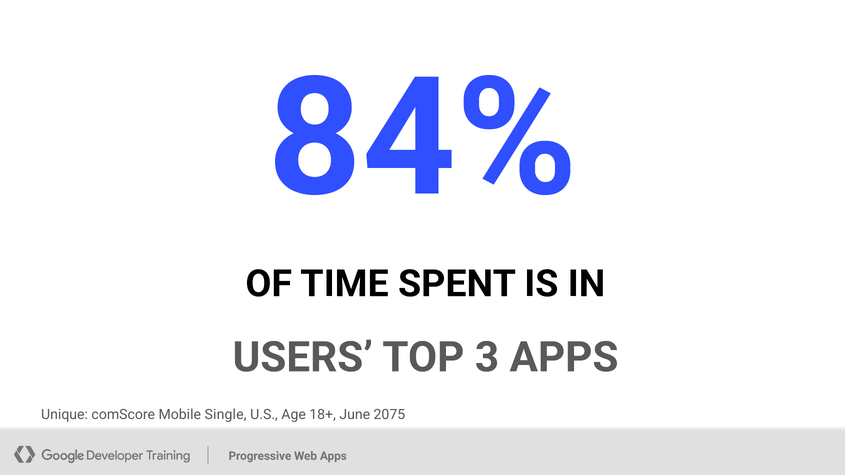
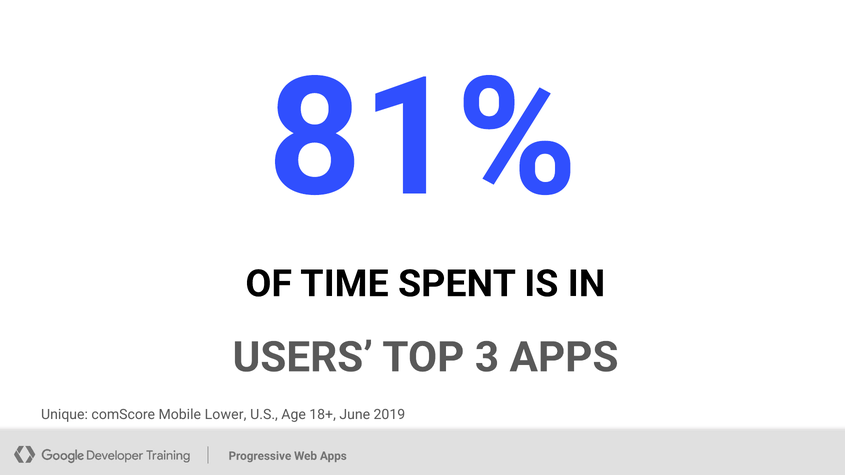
84%: 84% -> 81%
Single: Single -> Lower
2075: 2075 -> 2019
